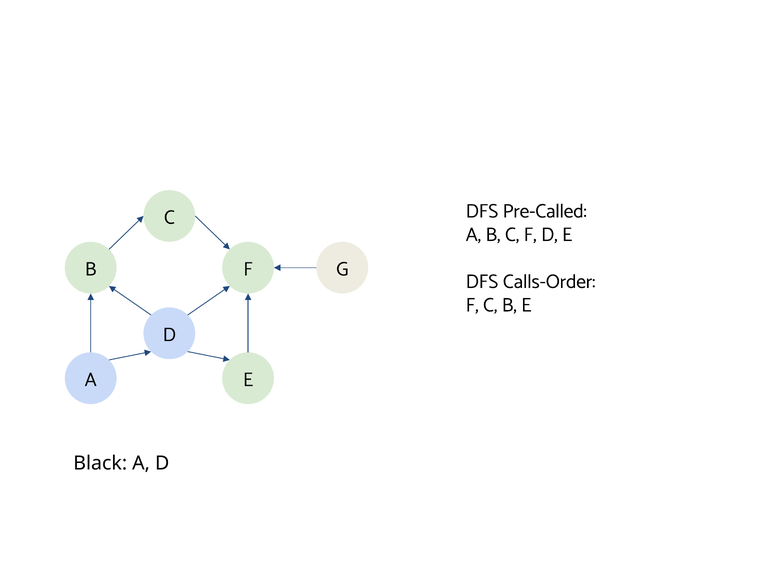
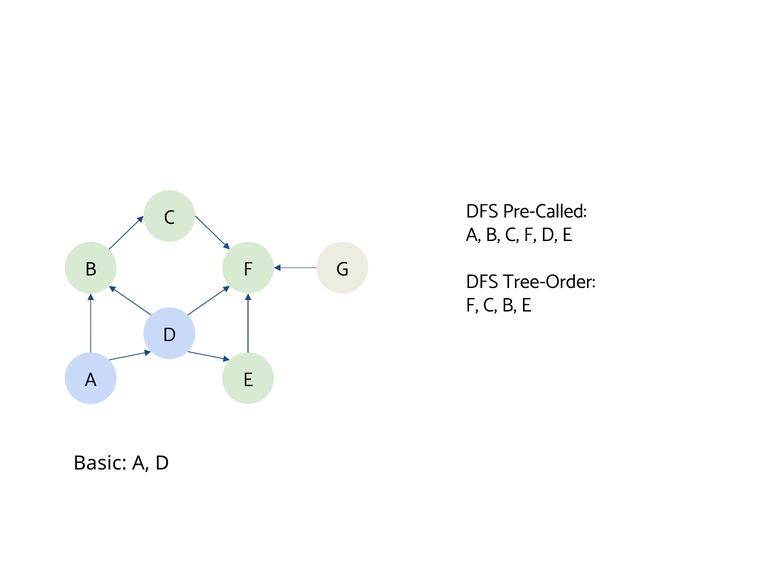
Calls-Order: Calls-Order -> Tree-Order
Black: Black -> Basic
